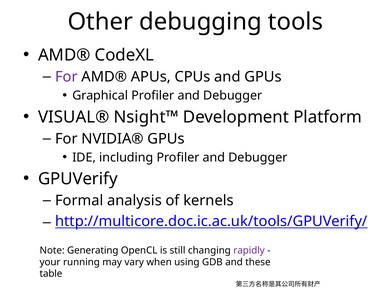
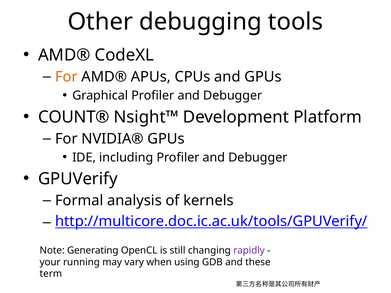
For at (66, 77) colour: purple -> orange
VISUAL®: VISUAL® -> COUNT®
table: table -> term
